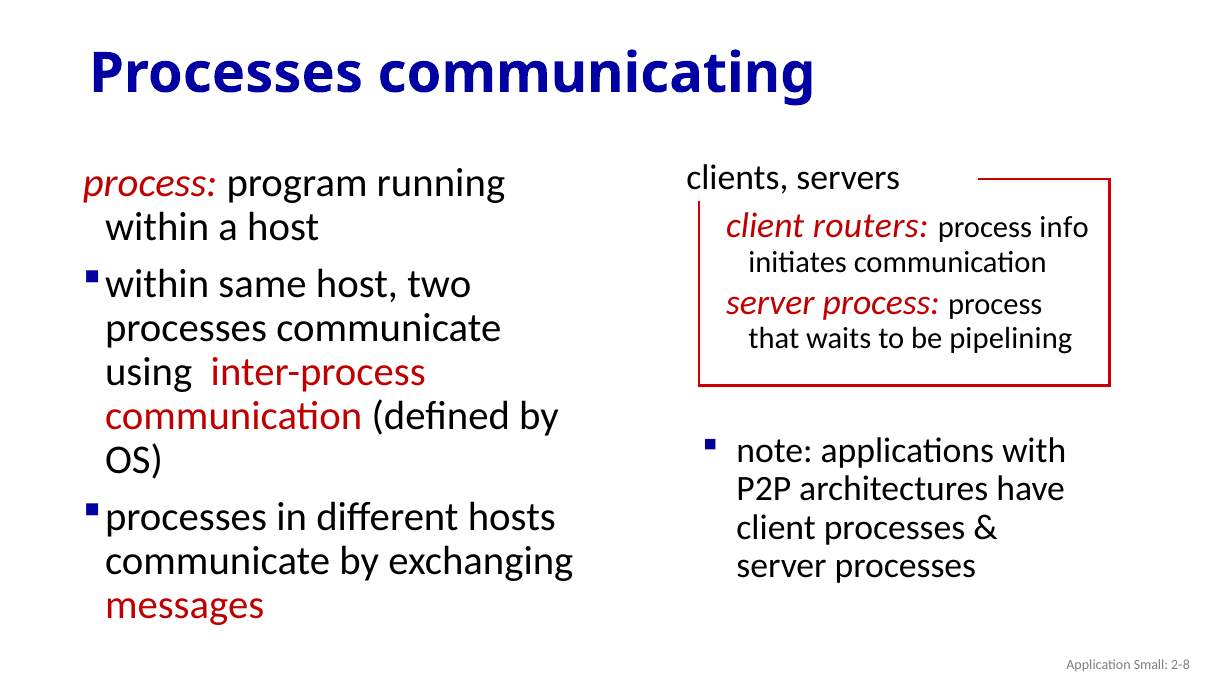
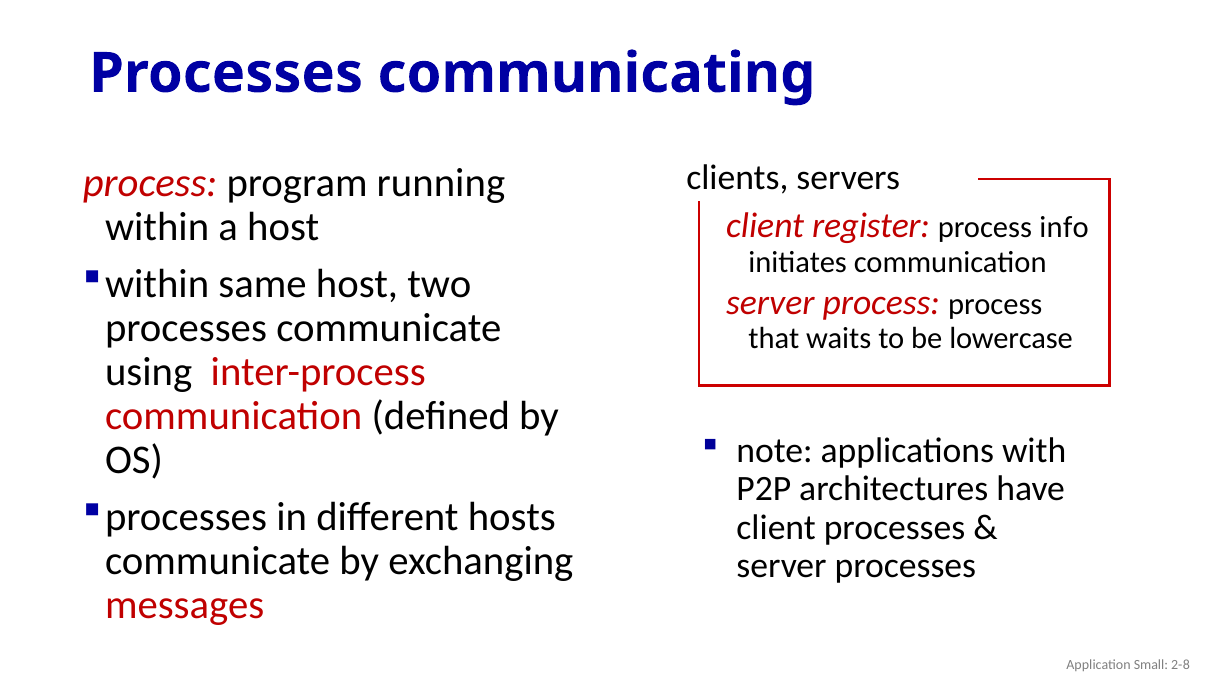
routers: routers -> register
pipelining: pipelining -> lowercase
